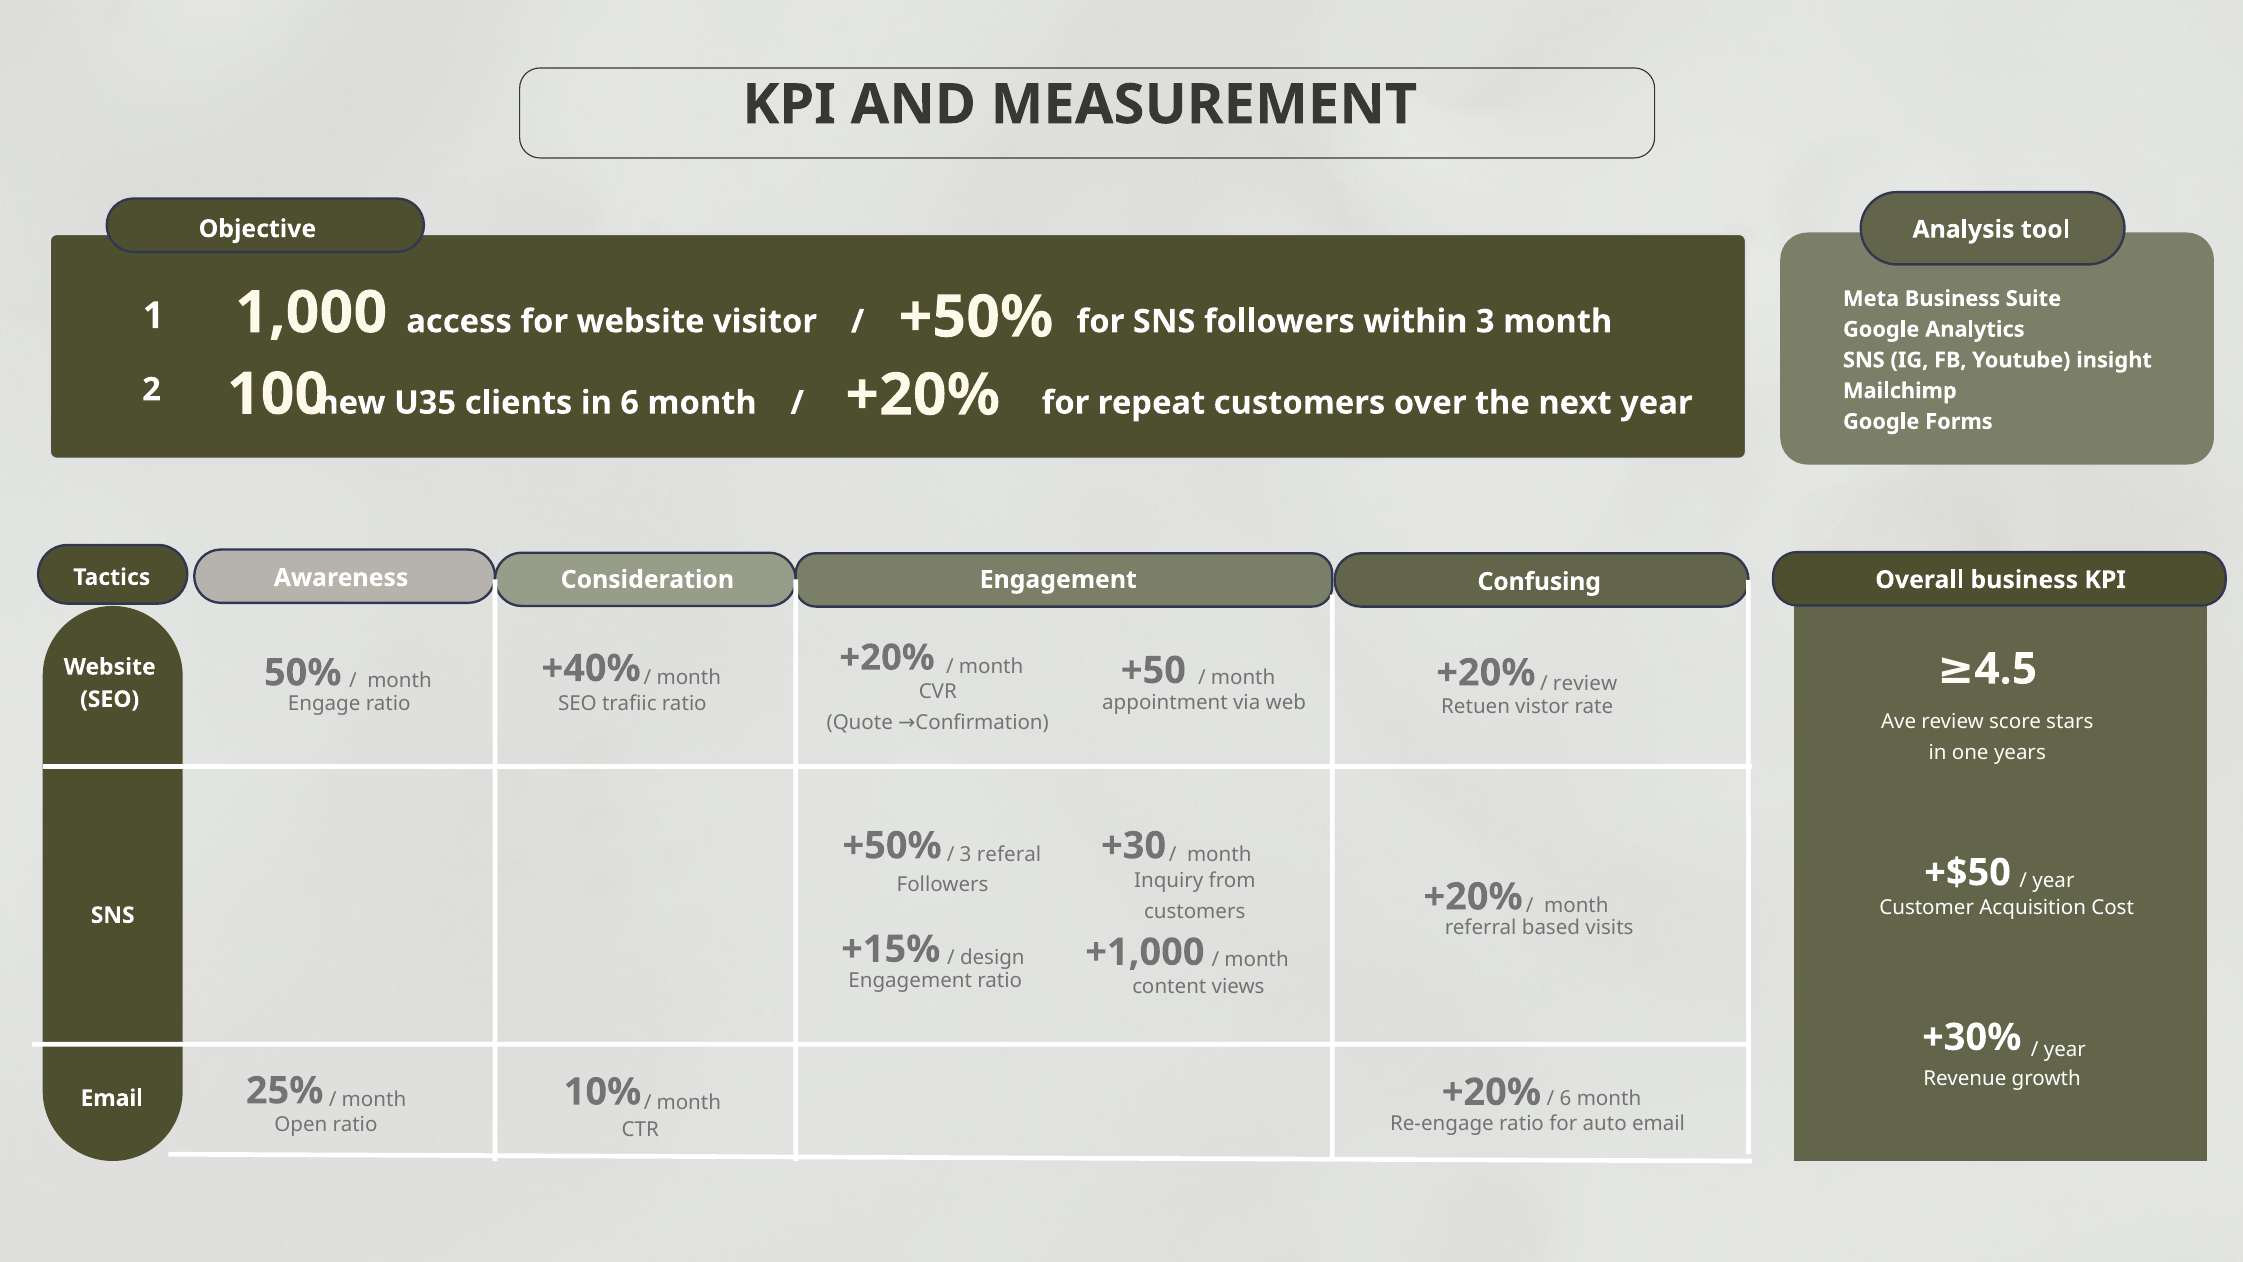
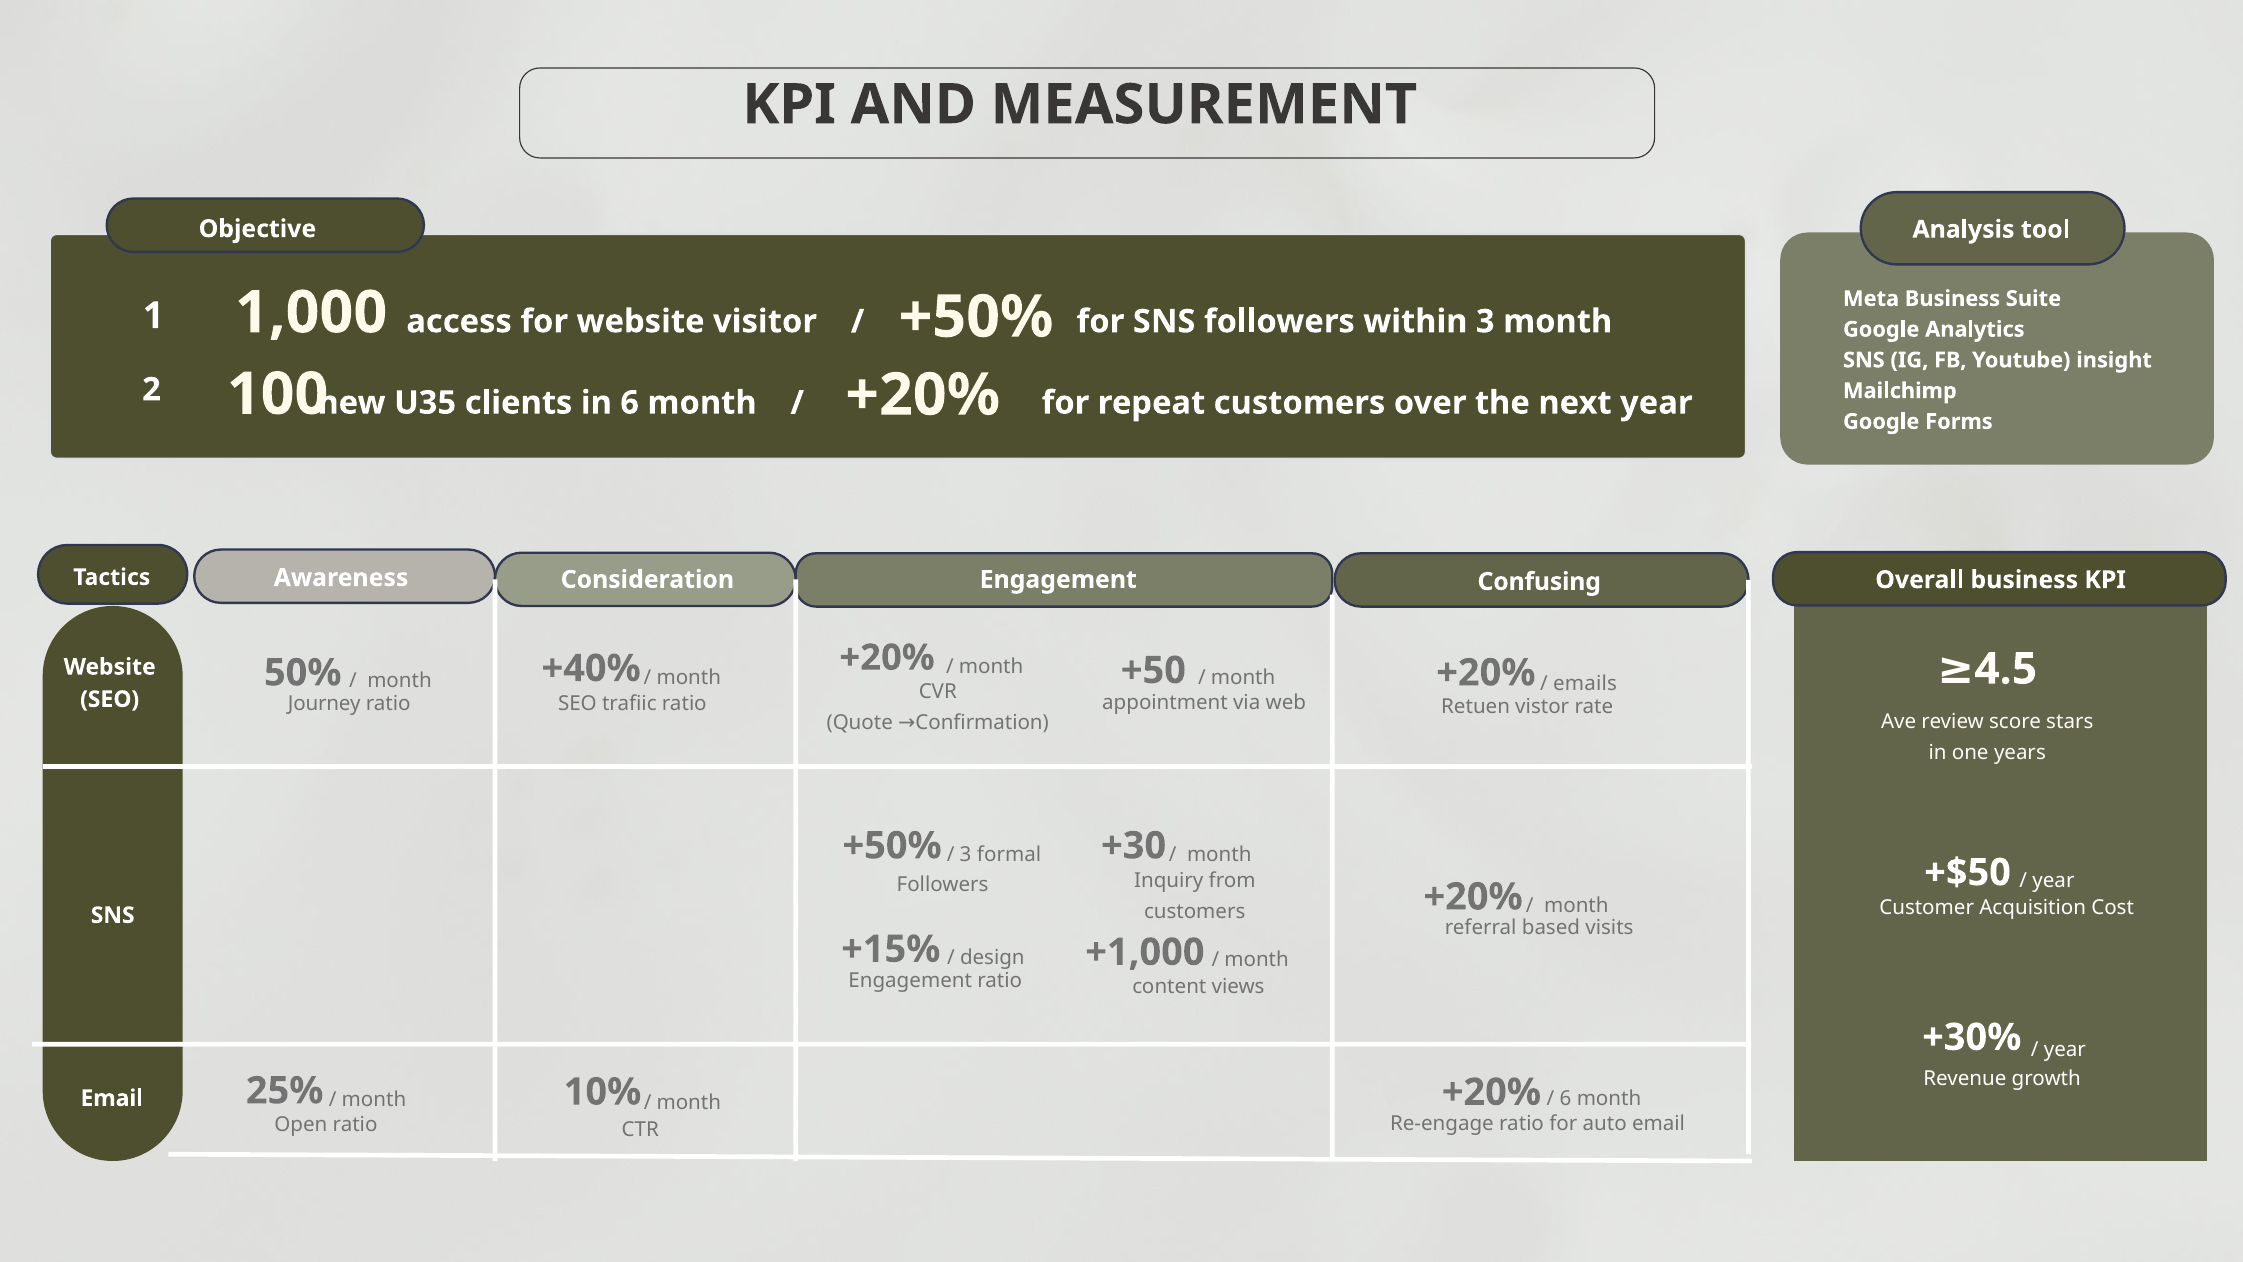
review at (1585, 683): review -> emails
Engage: Engage -> Journey
referal: referal -> formal
